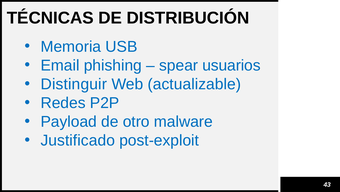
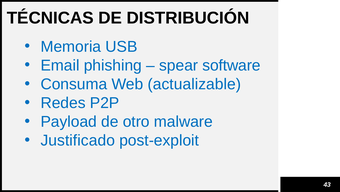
usuarios: usuarios -> software
Distinguir: Distinguir -> Consuma
